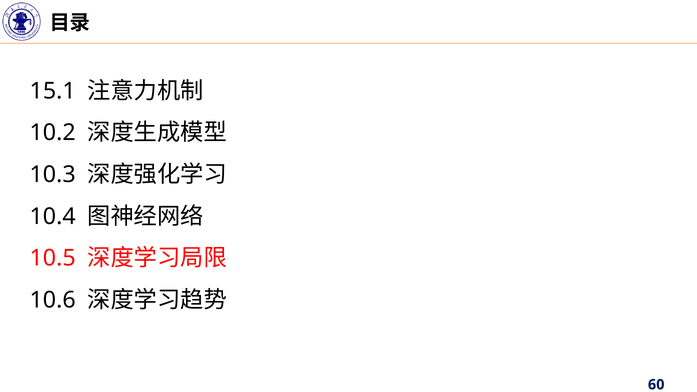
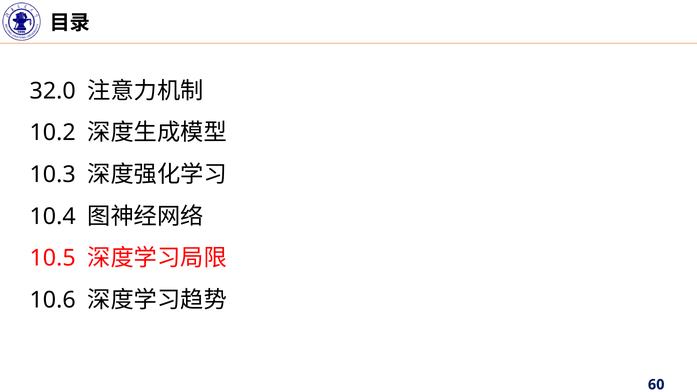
15.1: 15.1 -> 32.0
